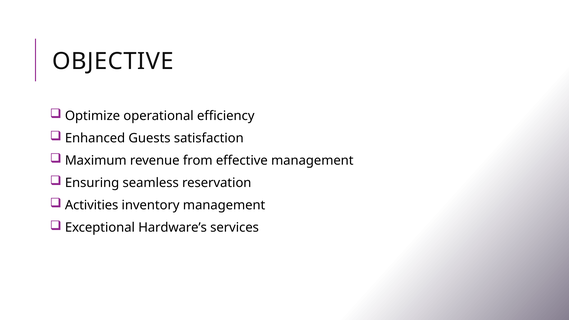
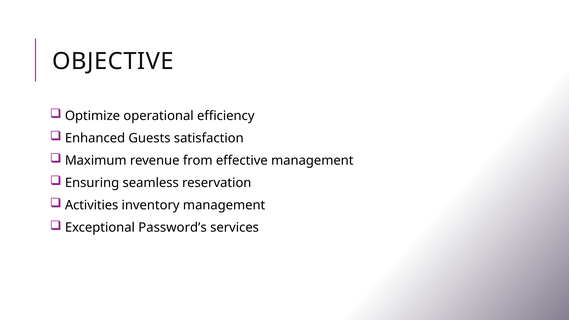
Hardware’s: Hardware’s -> Password’s
